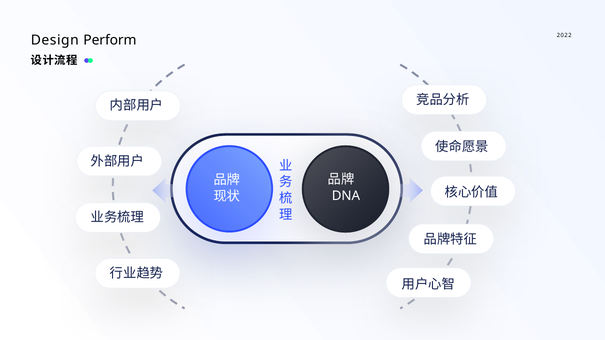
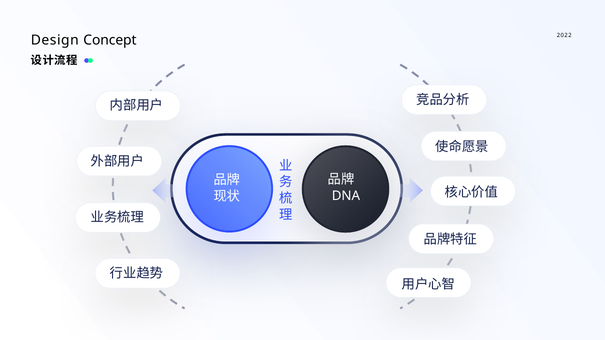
Perform: Perform -> Concept
